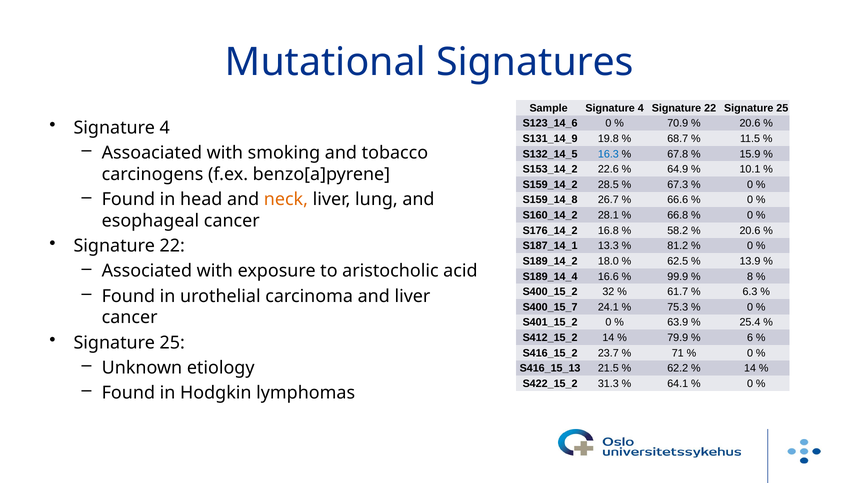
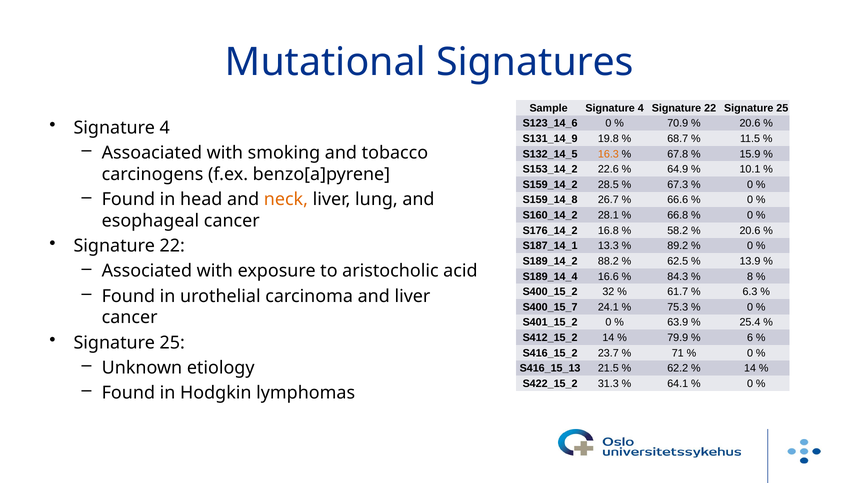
16.3 colour: blue -> orange
81.2: 81.2 -> 89.2
18.0: 18.0 -> 88.2
99.9: 99.9 -> 84.3
